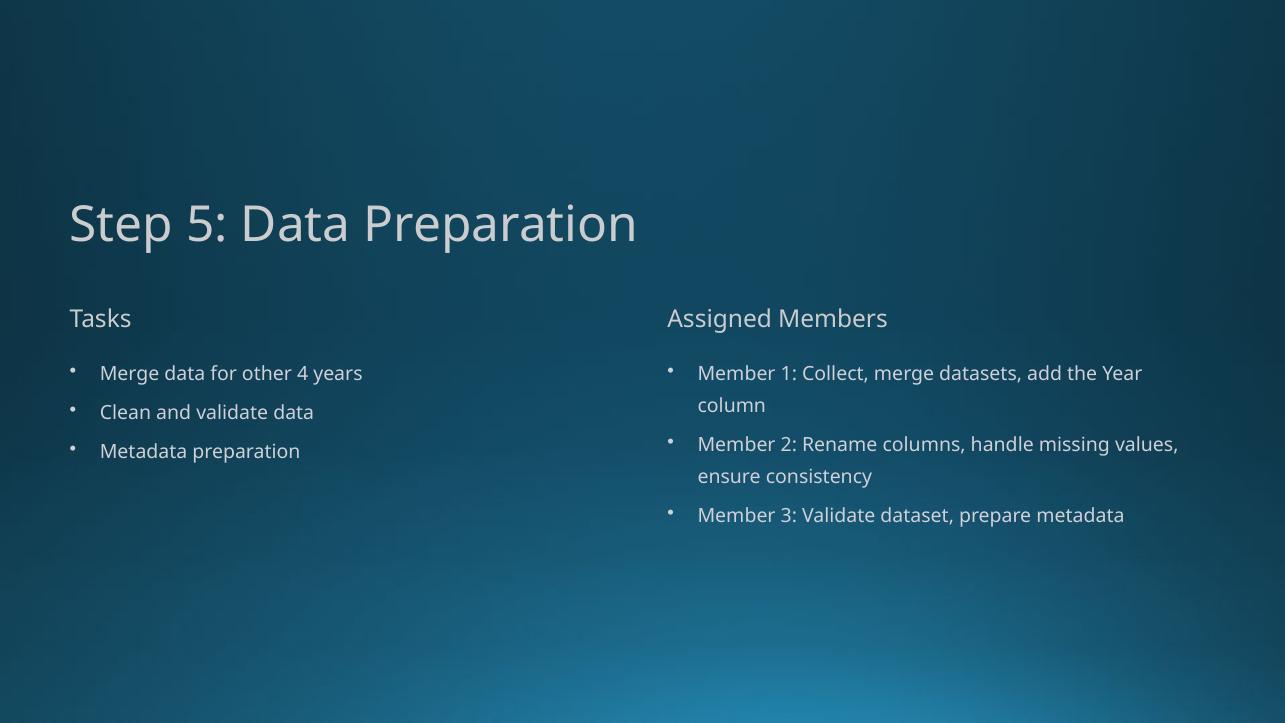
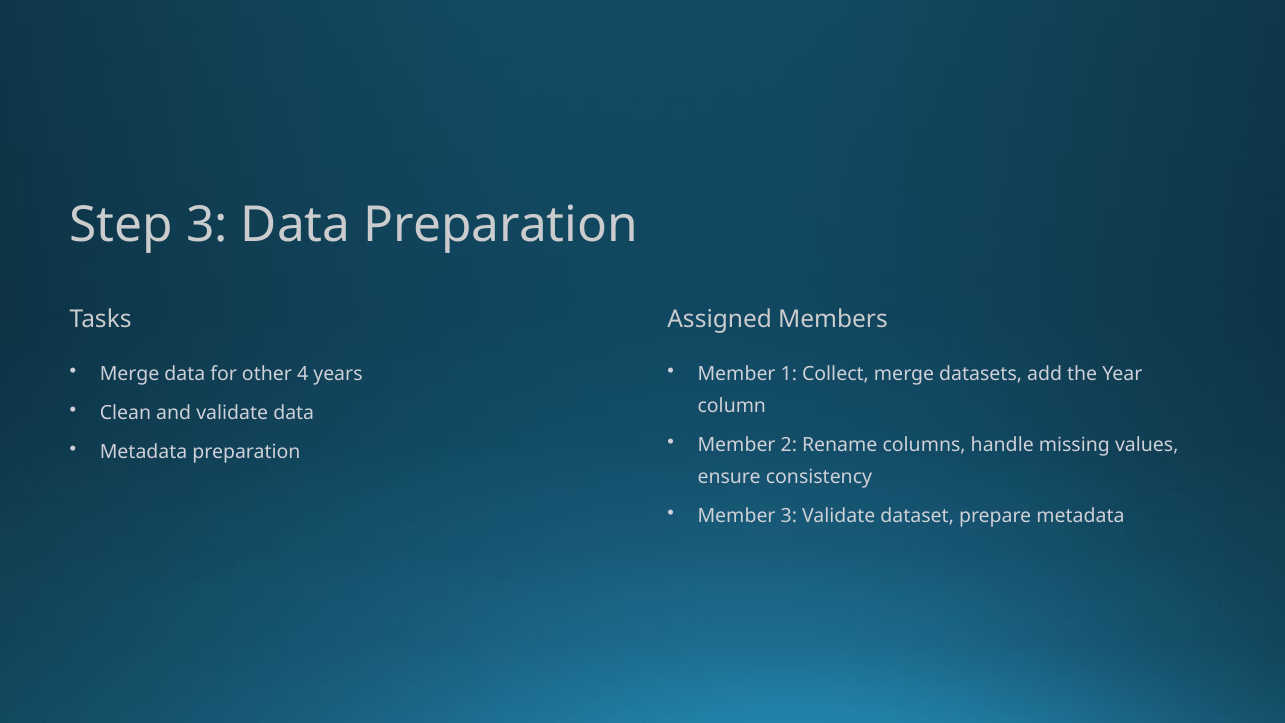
Step 5: 5 -> 3
